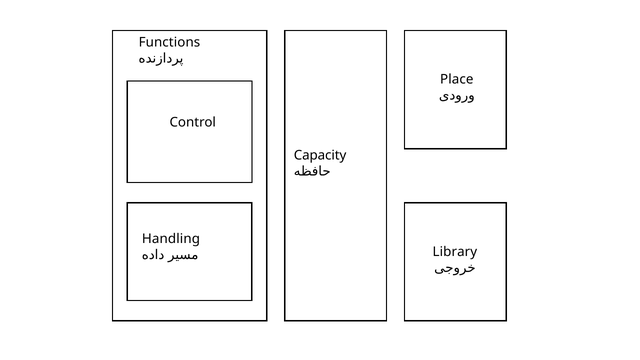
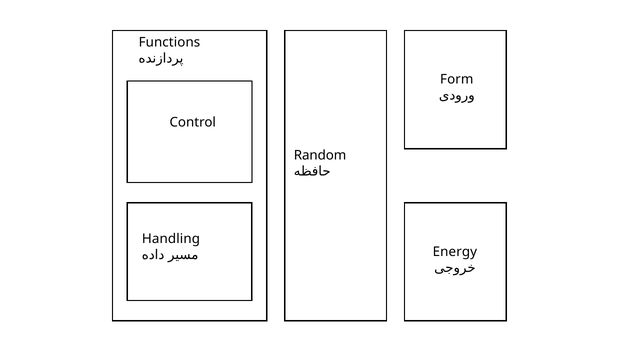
Place: Place -> Form
Capacity: Capacity -> Random
Library: Library -> Energy
